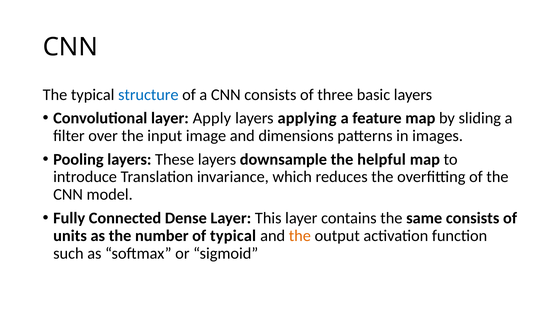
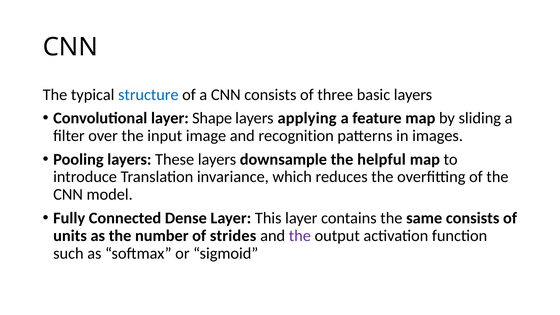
Apply: Apply -> Shape
dimensions: dimensions -> recognition
of typical: typical -> strides
the at (300, 236) colour: orange -> purple
